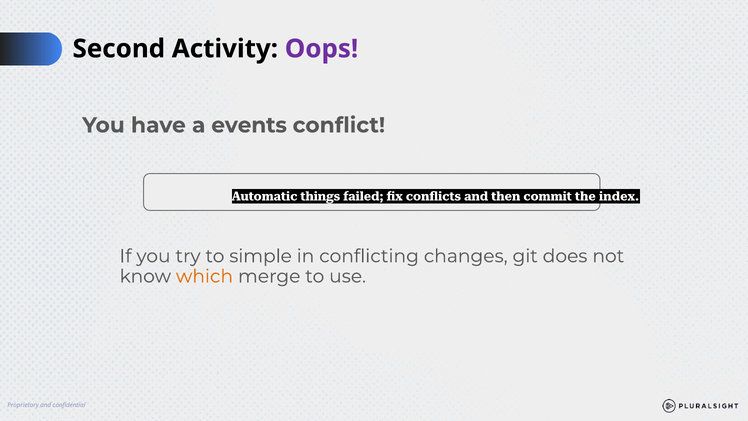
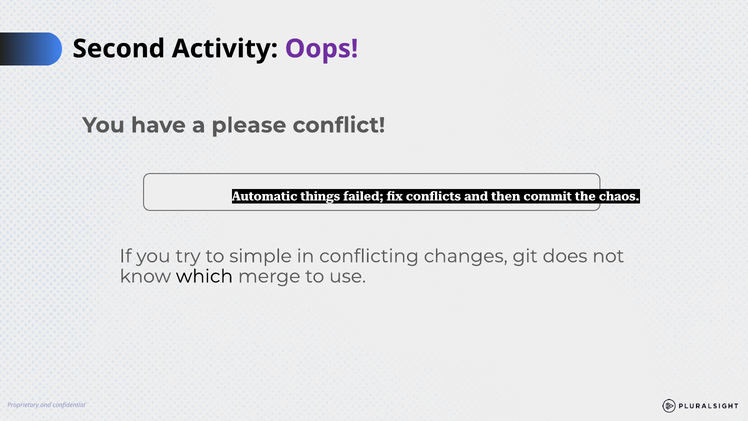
events: events -> please
index: index -> chaos
which colour: orange -> black
